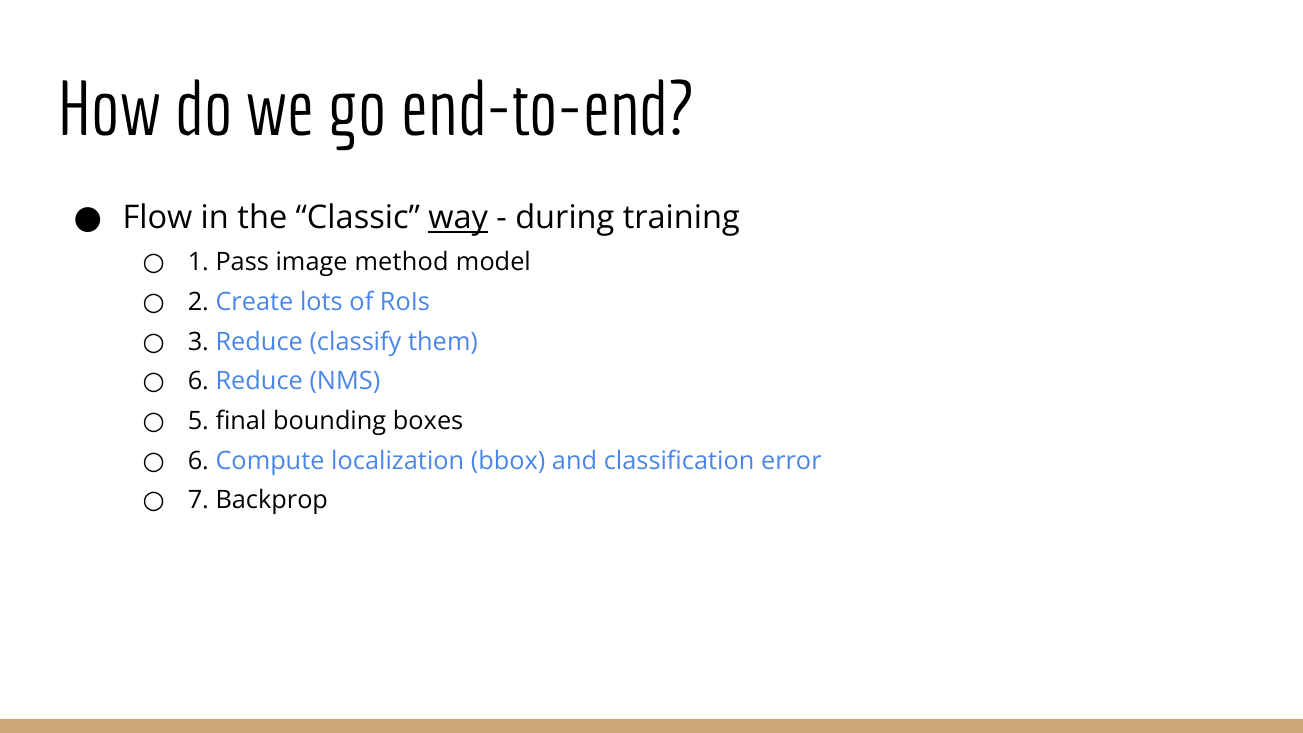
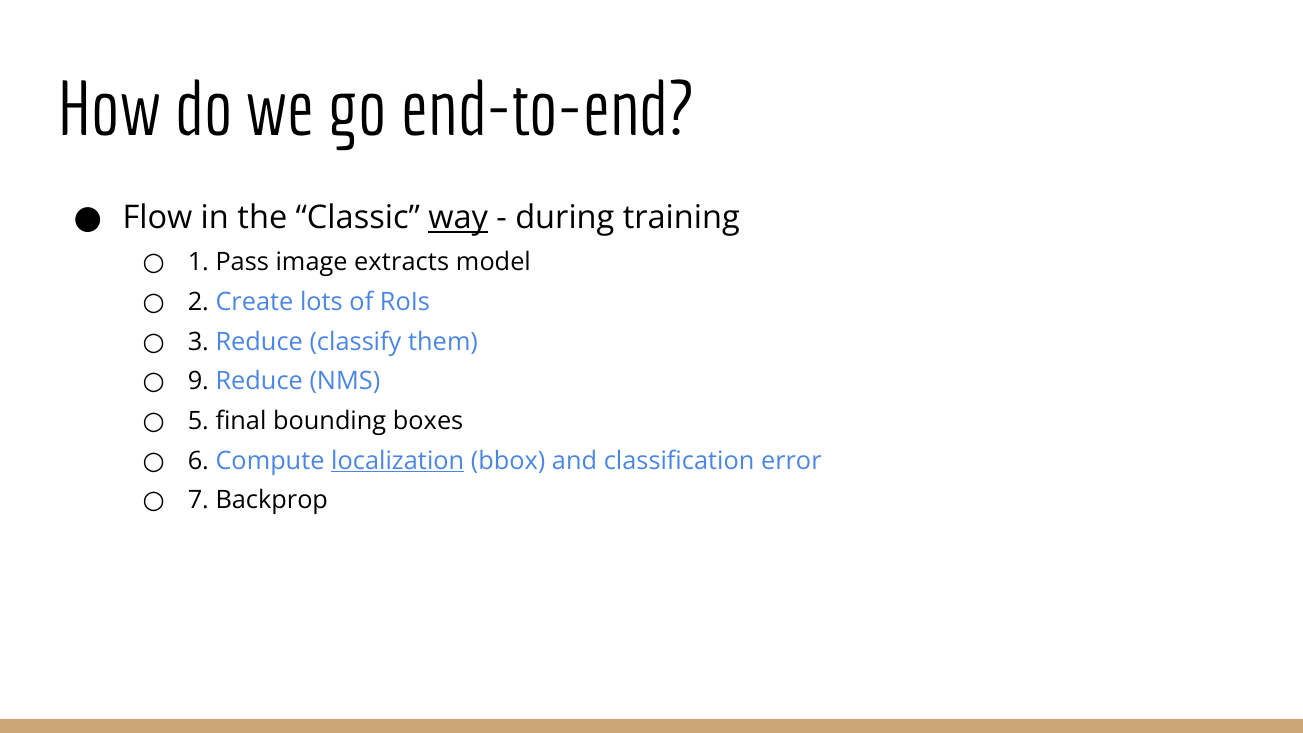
method: method -> extracts
6 at (198, 381): 6 -> 9
localization underline: none -> present
